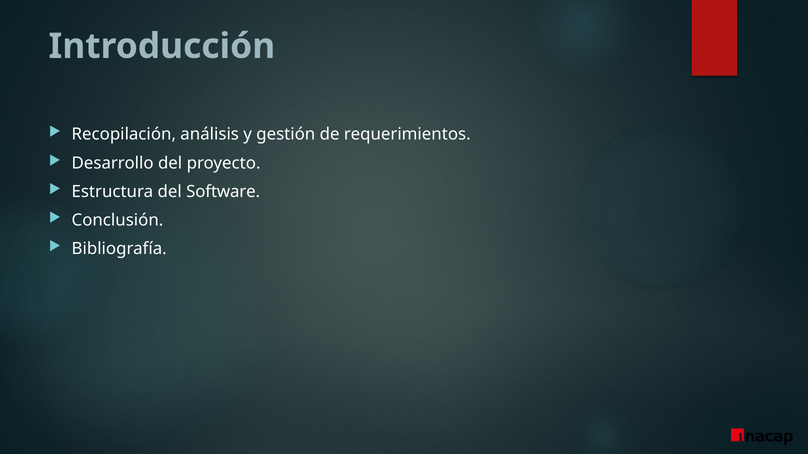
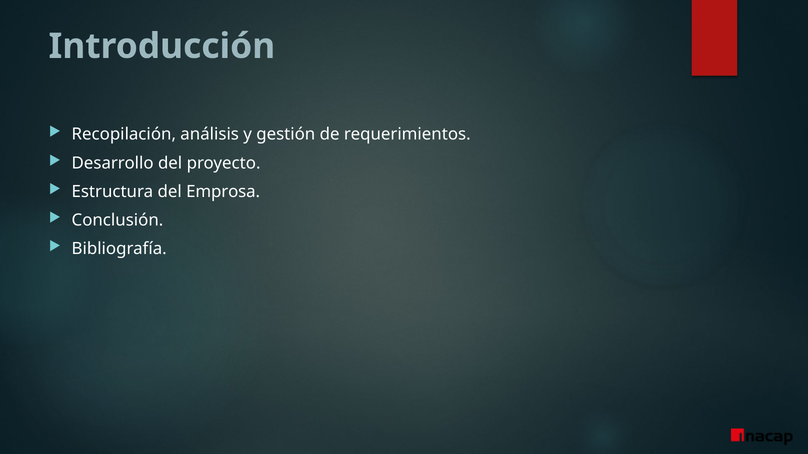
Software: Software -> Emprosa
